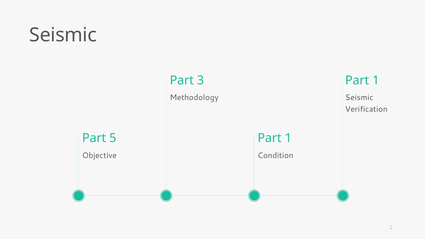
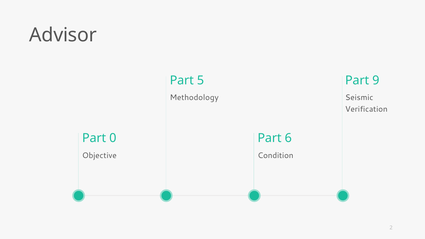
Seismic at (63, 35): Seismic -> Advisor
3: 3 -> 5
1 at (376, 81): 1 -> 9
5: 5 -> 0
1 at (288, 138): 1 -> 6
